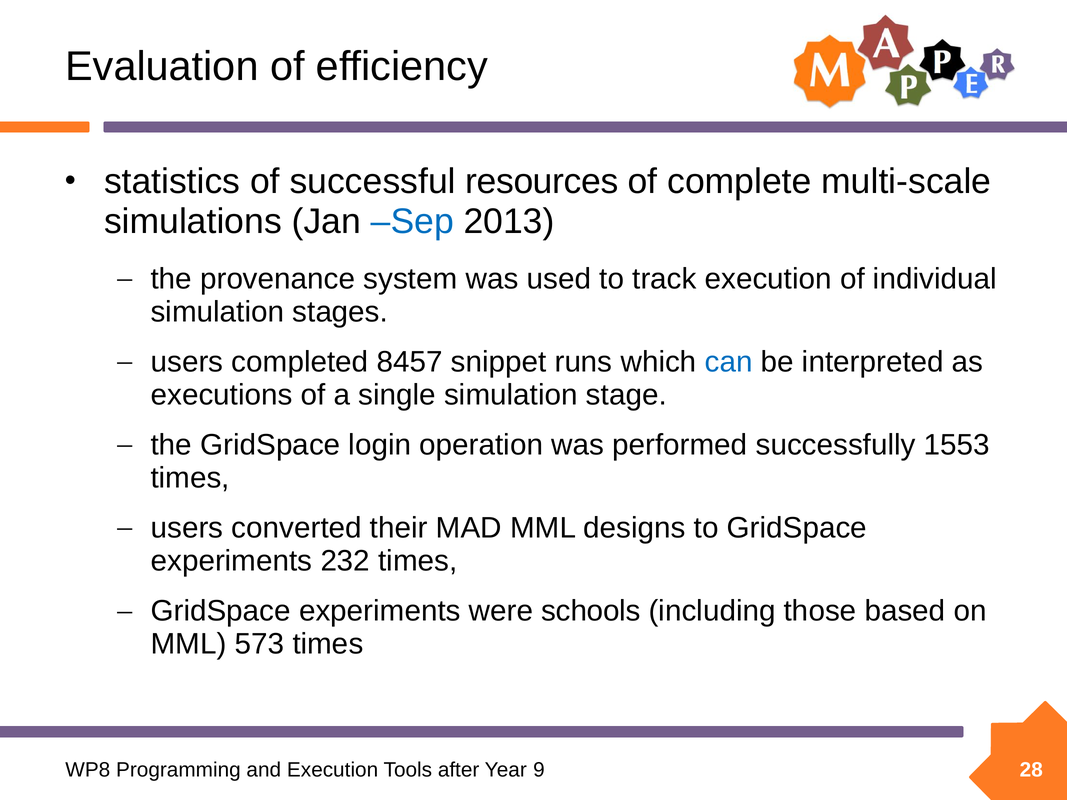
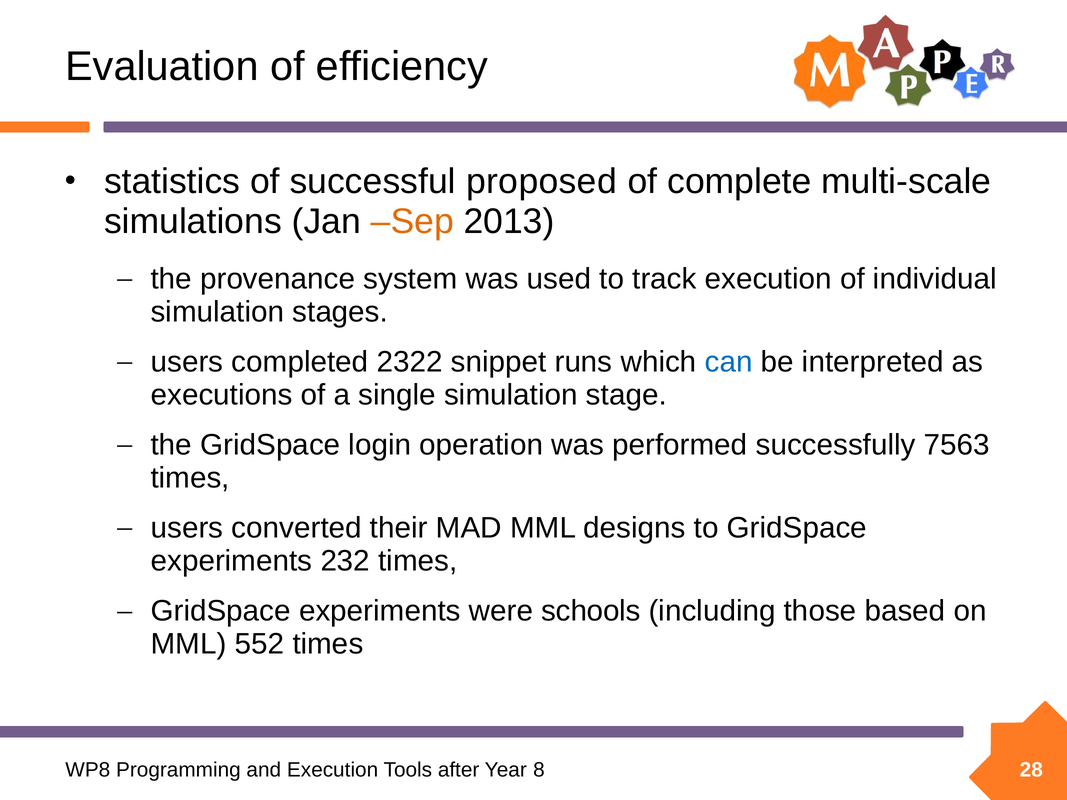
resources: resources -> proposed
Sep colour: blue -> orange
8457: 8457 -> 2322
1553: 1553 -> 7563
573: 573 -> 552
9: 9 -> 8
